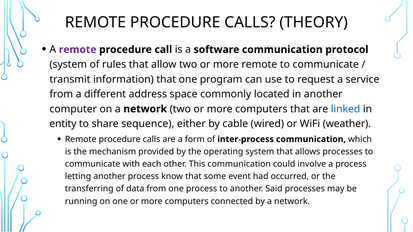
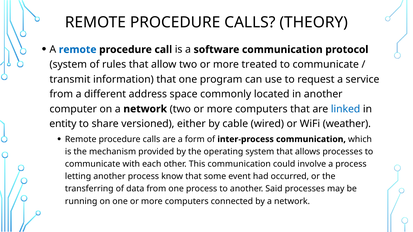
remote at (78, 50) colour: purple -> blue
more remote: remote -> treated
sequence: sequence -> versioned
